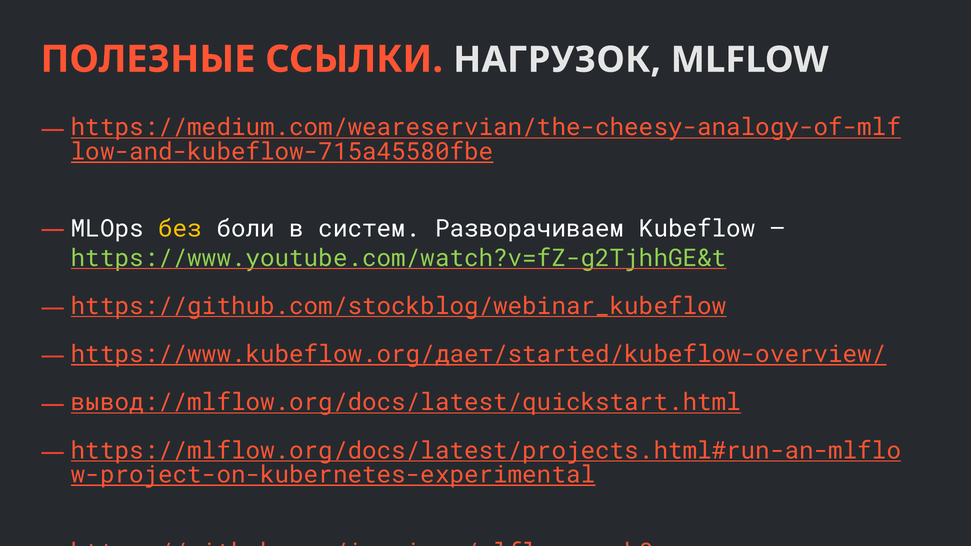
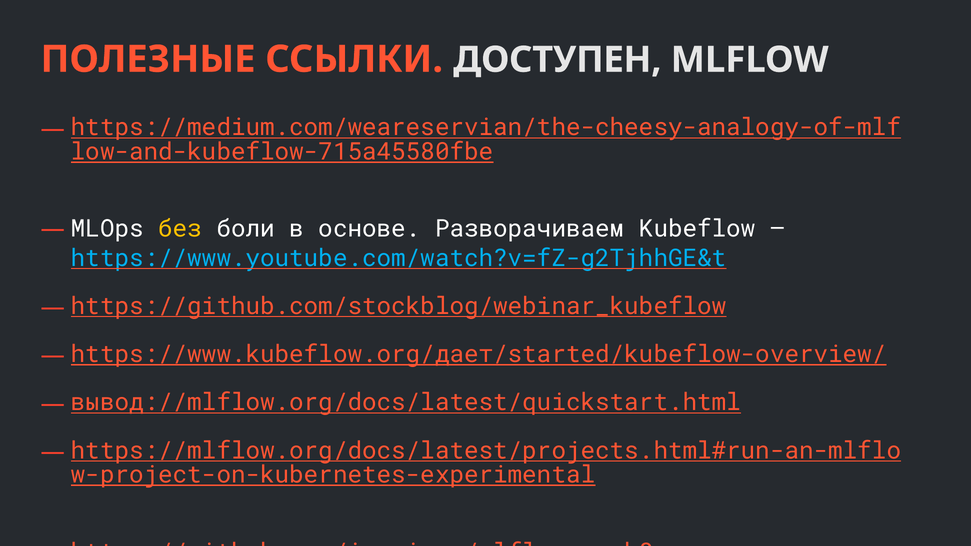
НАГРУЗОК: НАГРУЗОК -> ДОСТУПЕН
систем: систем -> основе
https://www.youtube.com/watch?v=fZ-g2TjhhGE&t colour: light green -> light blue
